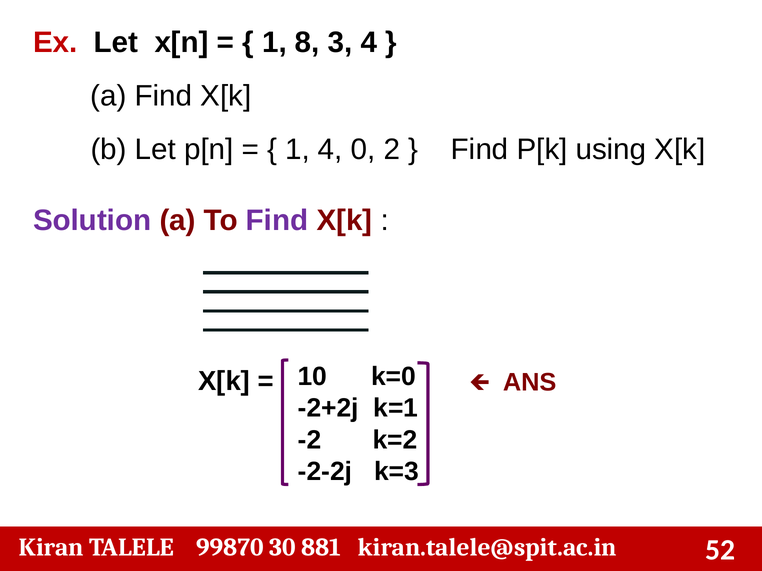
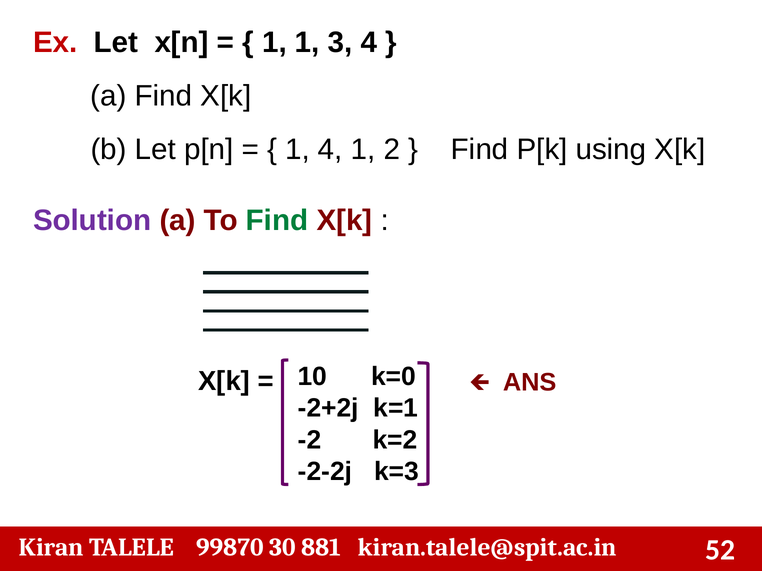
1 8: 8 -> 1
4 0: 0 -> 1
Find at (277, 221) colour: purple -> green
